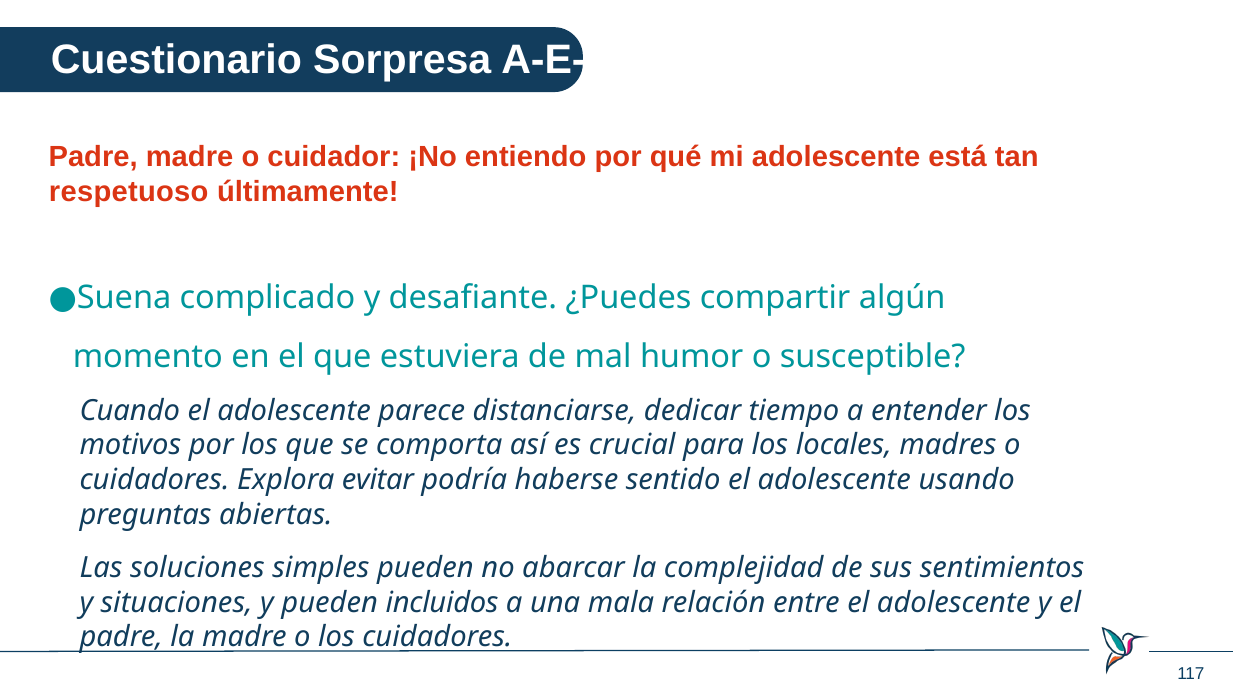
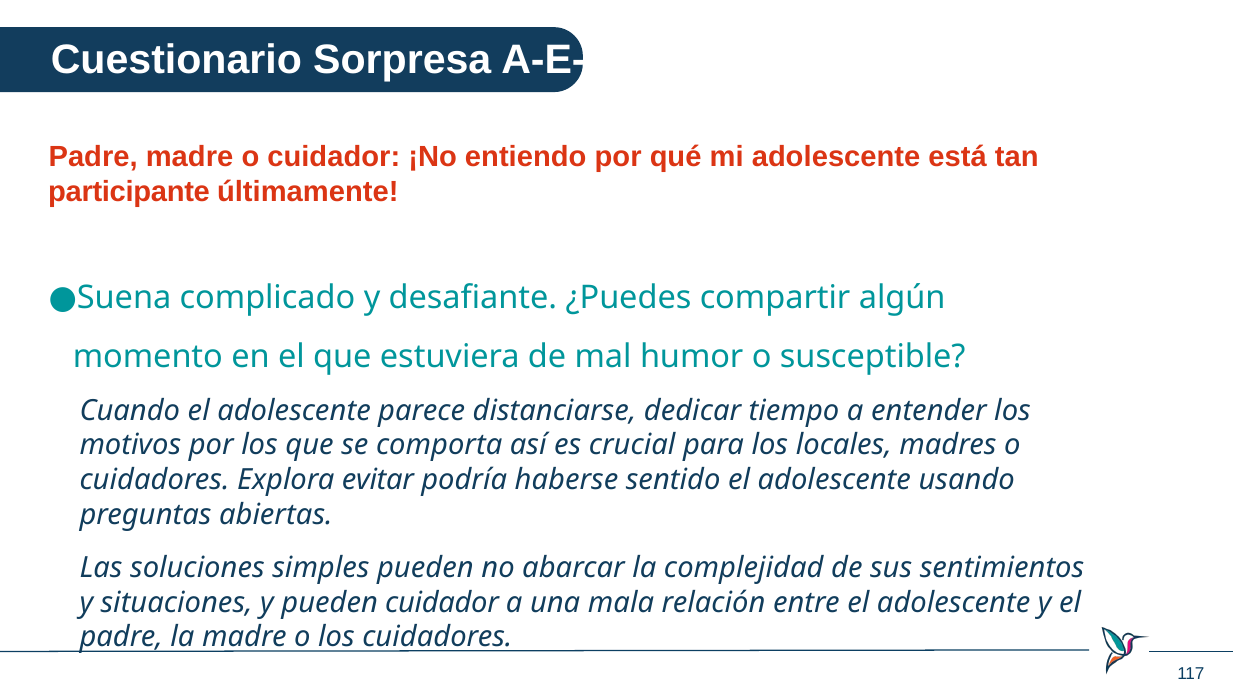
respetuoso: respetuoso -> participante
pueden incluidos: incluidos -> cuidador
